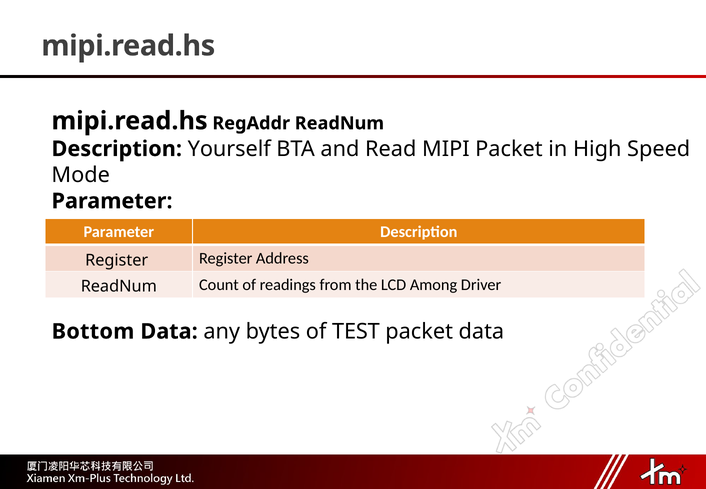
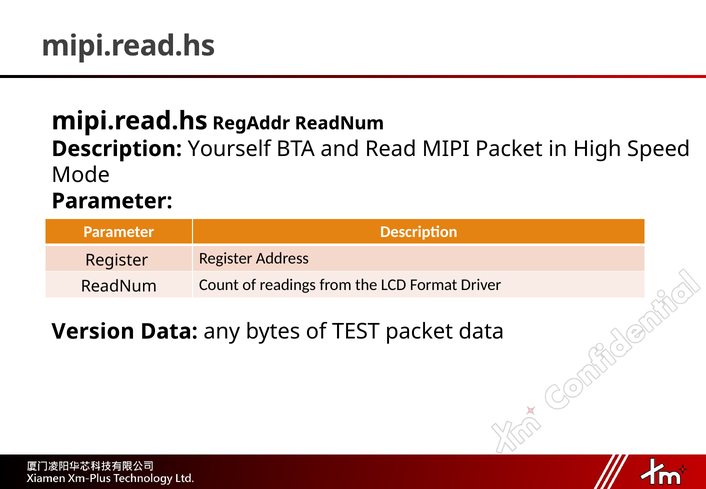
Among: Among -> Format
Bottom: Bottom -> Version
